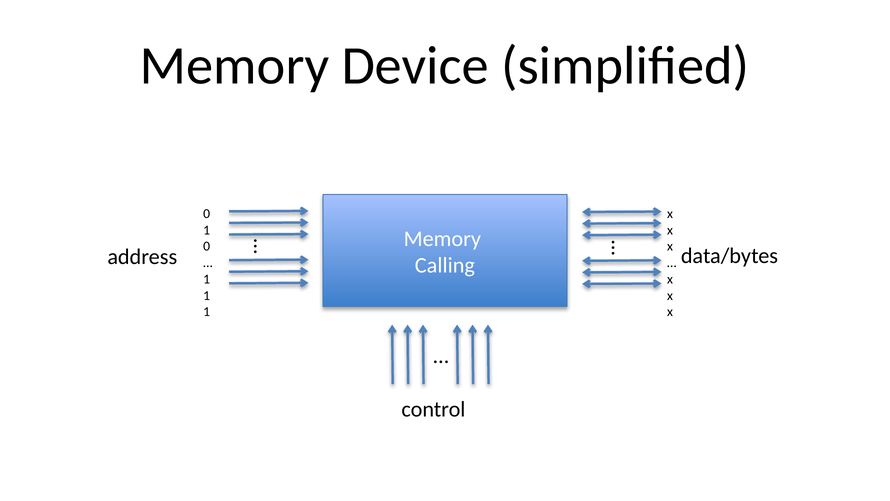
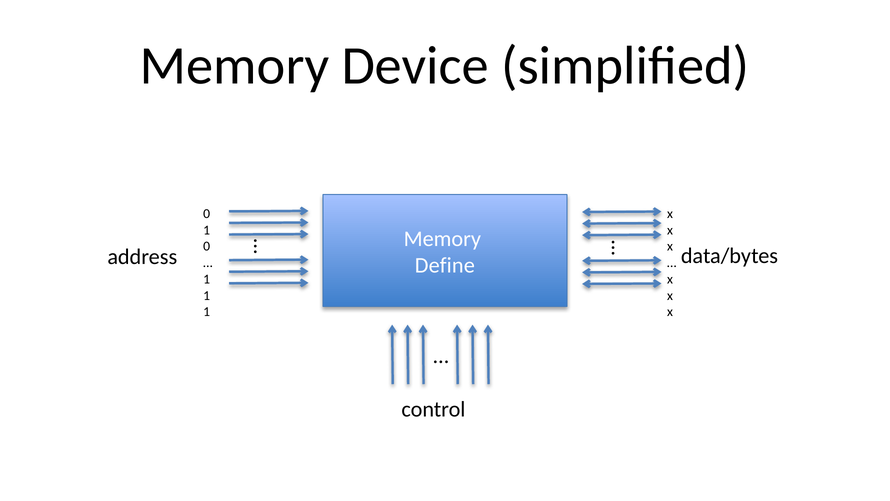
Calling: Calling -> Define
